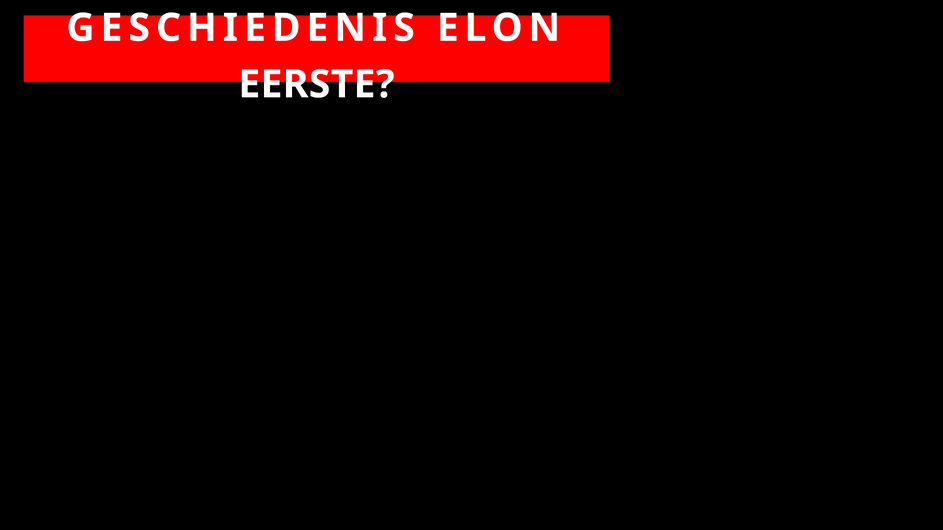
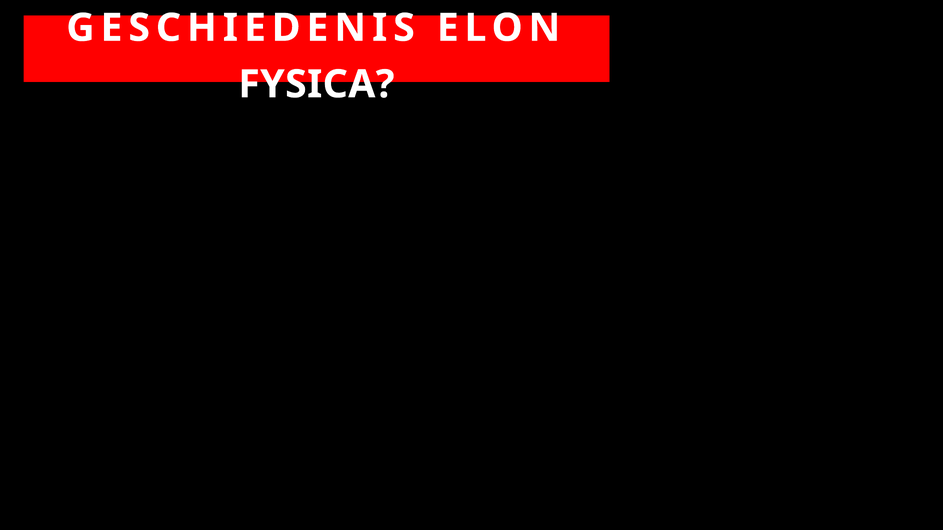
EERSTE at (316, 84): EERSTE -> FYSICA
